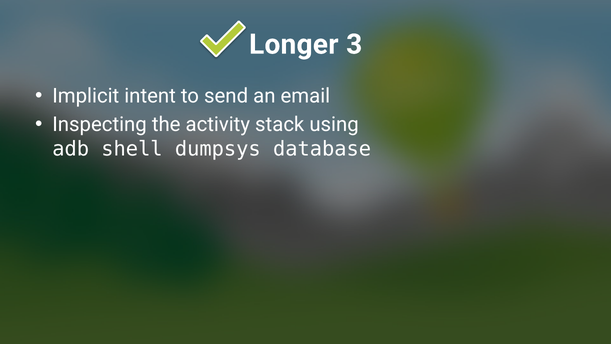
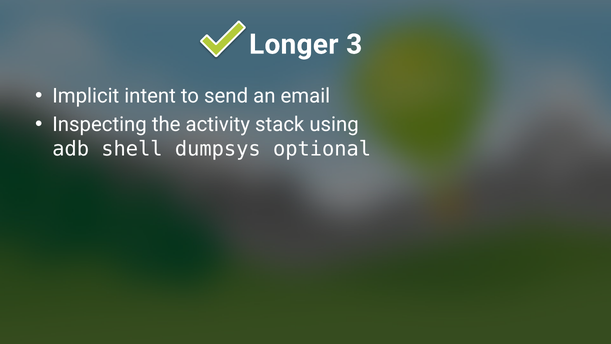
database: database -> optional
